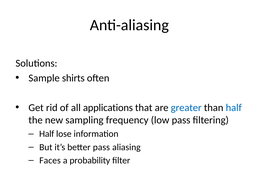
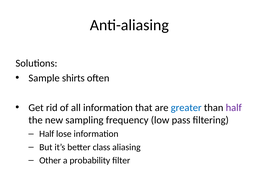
all applications: applications -> information
half at (234, 108) colour: blue -> purple
better pass: pass -> class
Faces: Faces -> Other
